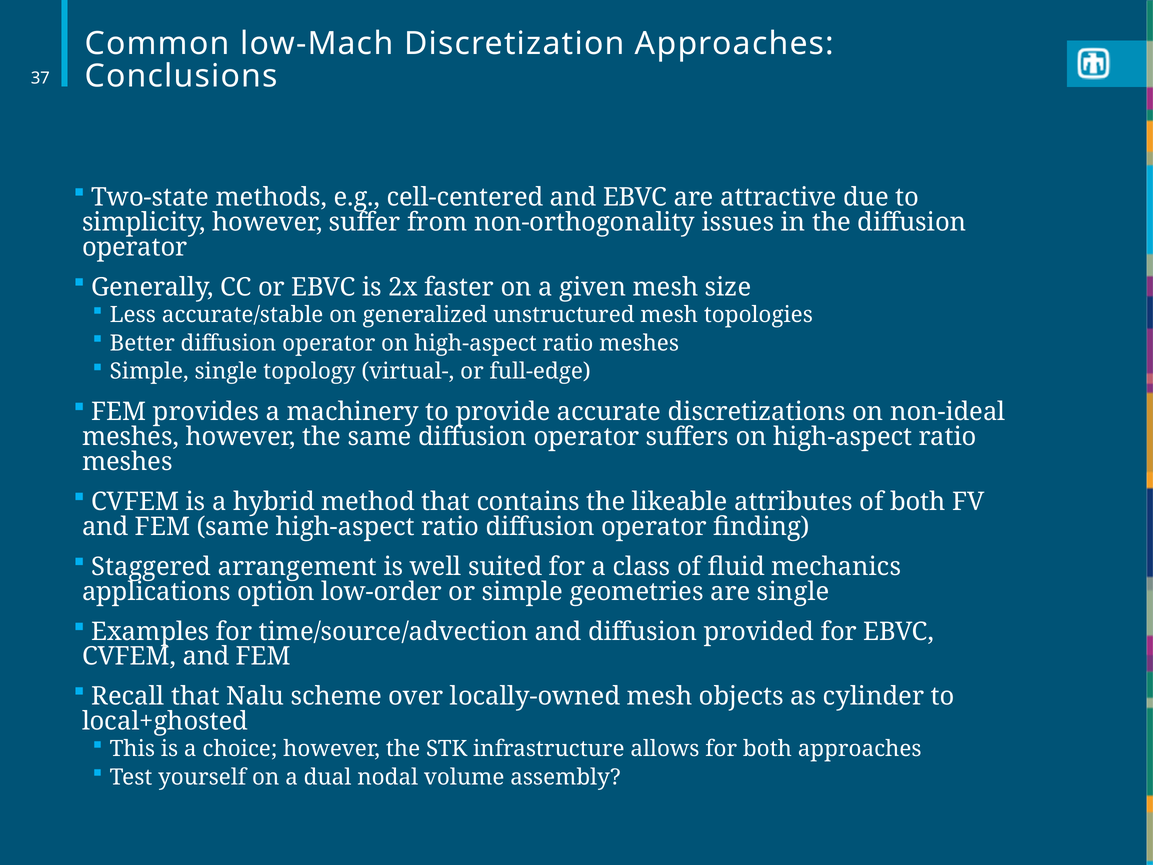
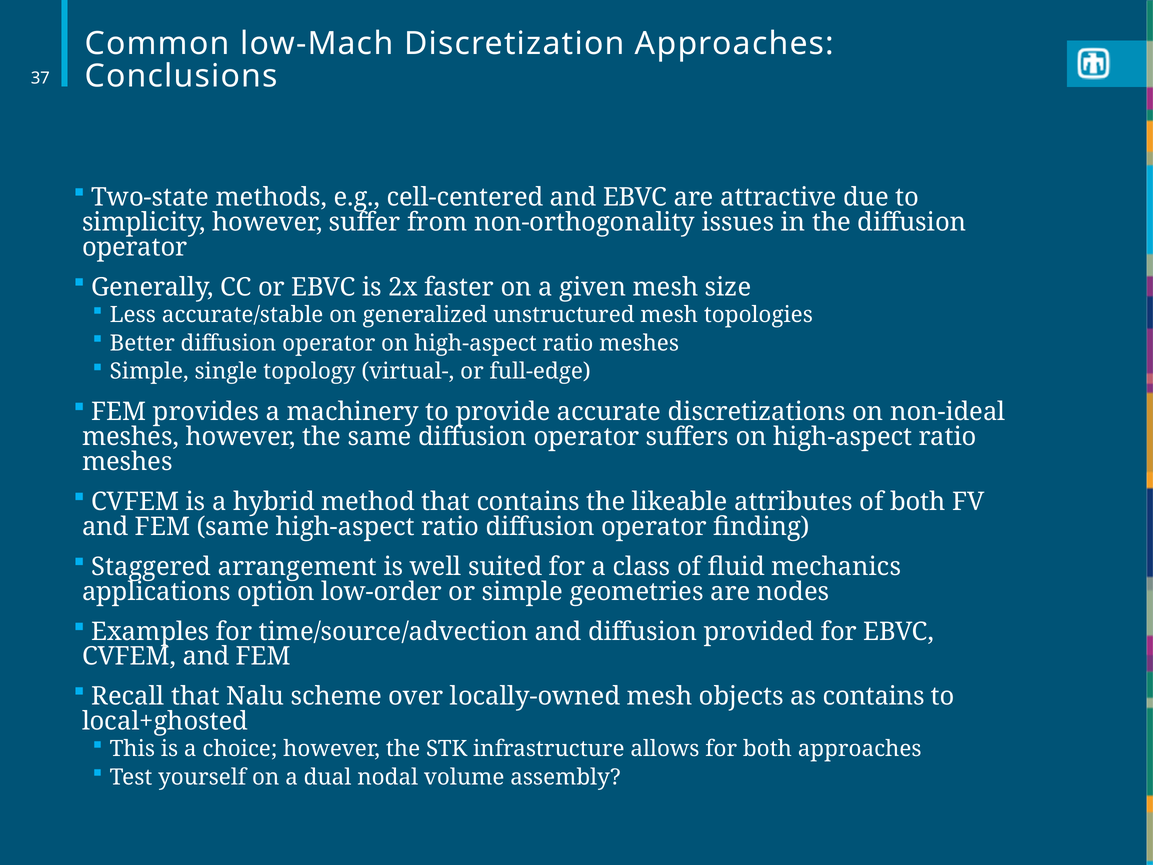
are single: single -> nodes
as cylinder: cylinder -> contains
